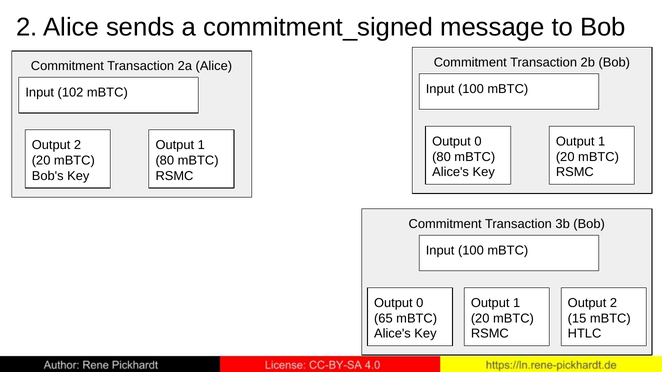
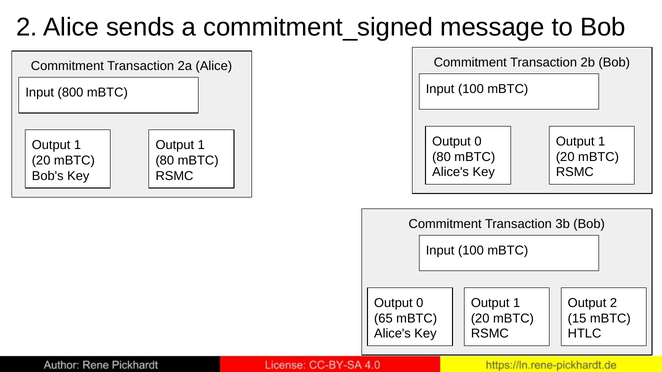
102: 102 -> 800
2 at (78, 145): 2 -> 1
